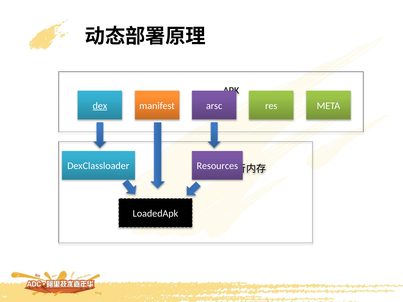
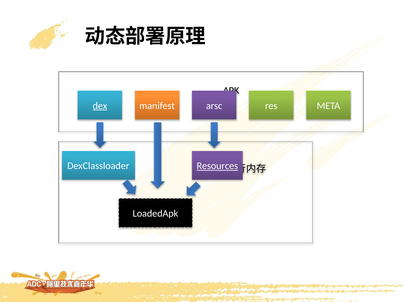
Resources underline: none -> present
